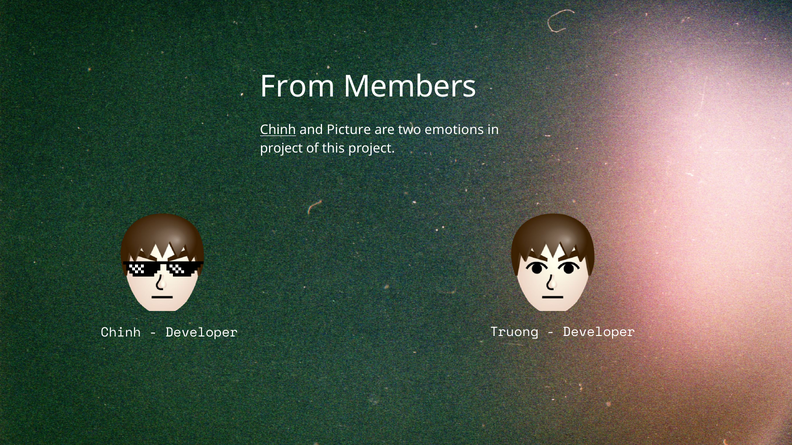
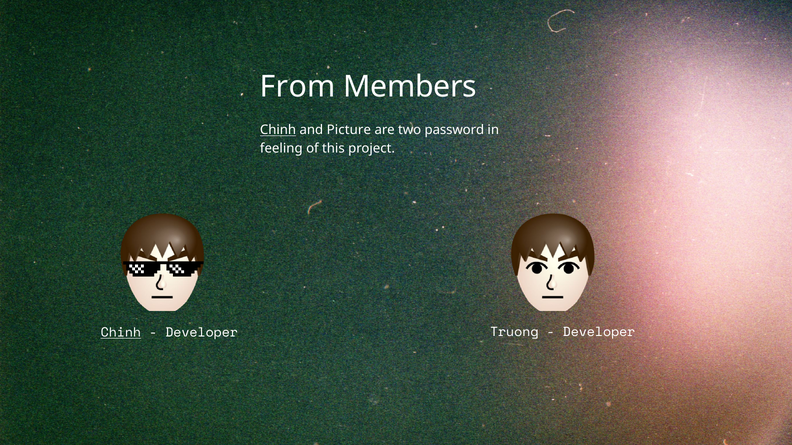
emotions: emotions -> password
project at (281, 149): project -> feeling
Chinh at (121, 333) underline: none -> present
